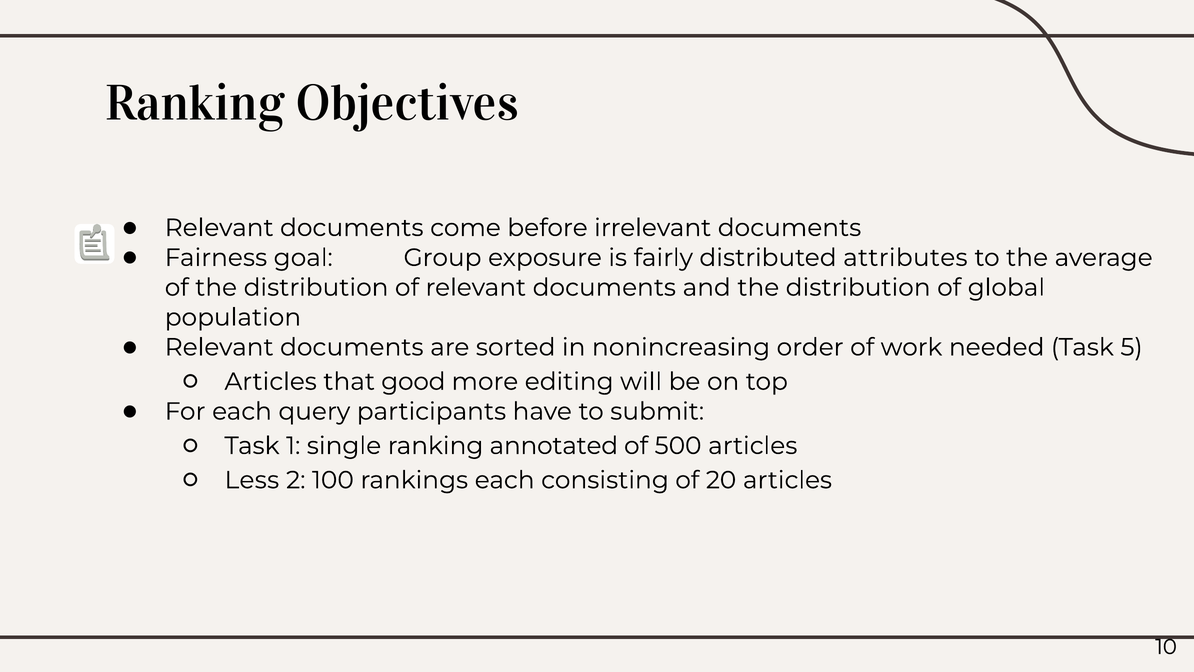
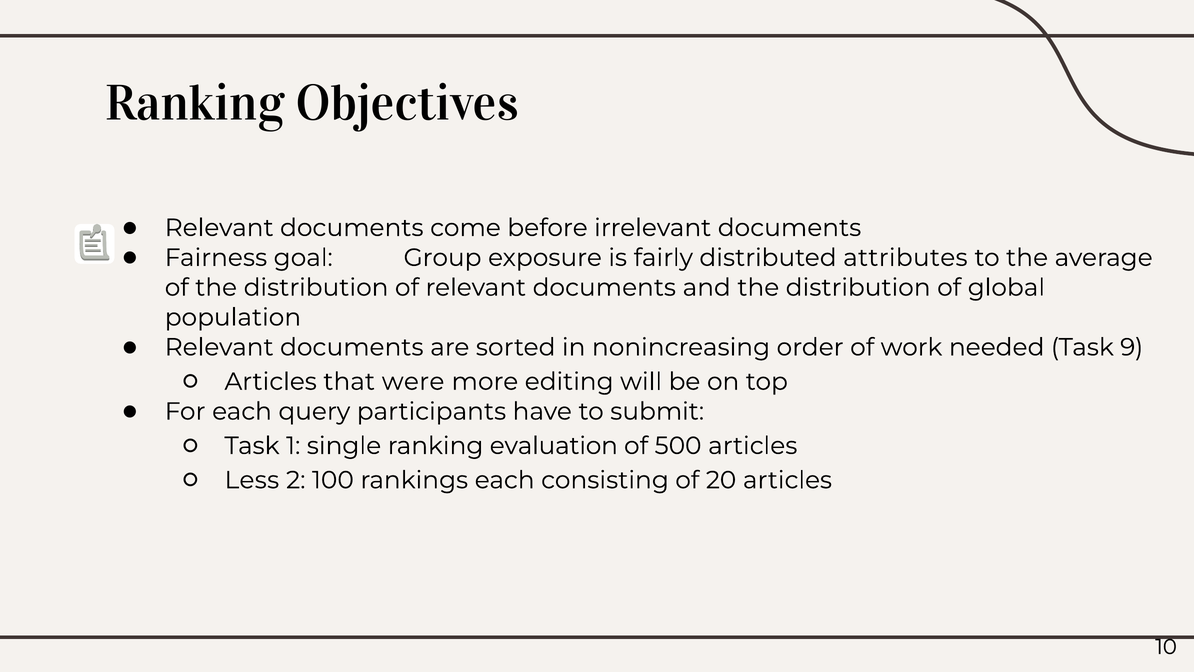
5: 5 -> 9
good: good -> were
annotated: annotated -> evaluation
